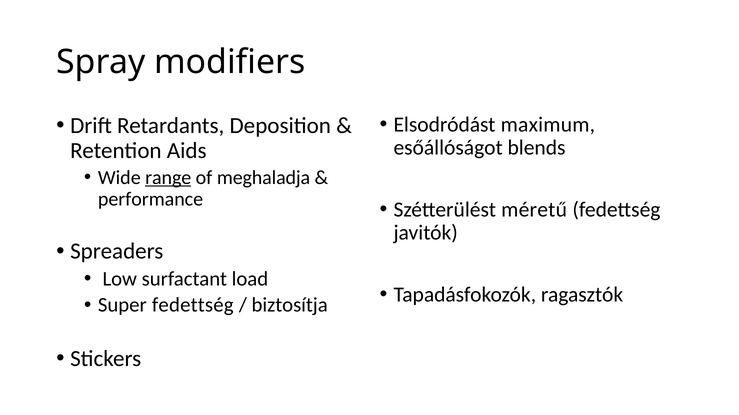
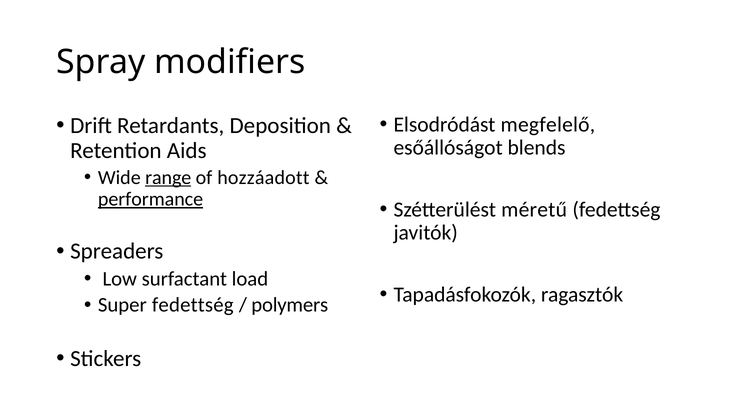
maximum: maximum -> megfelelő
meghaladja: meghaladja -> hozzáadott
performance underline: none -> present
biztosítja: biztosítja -> polymers
